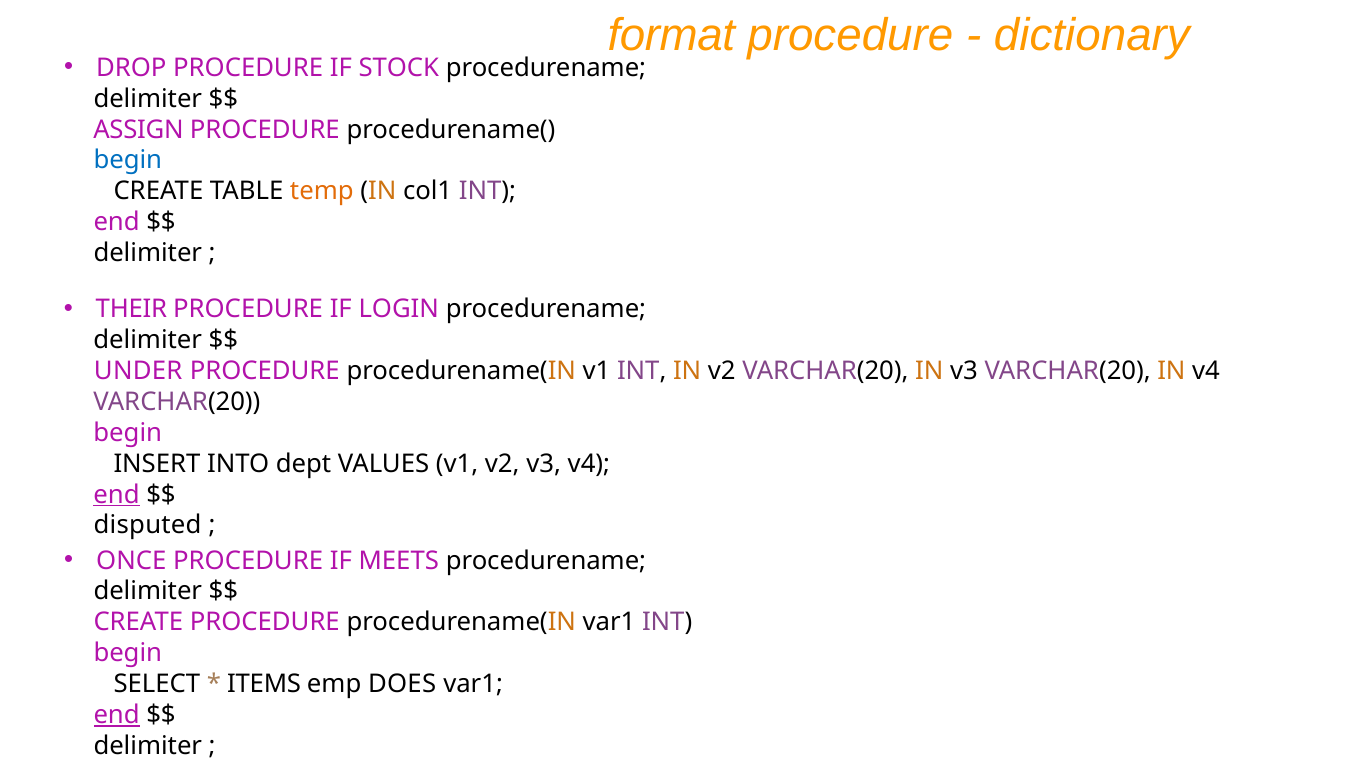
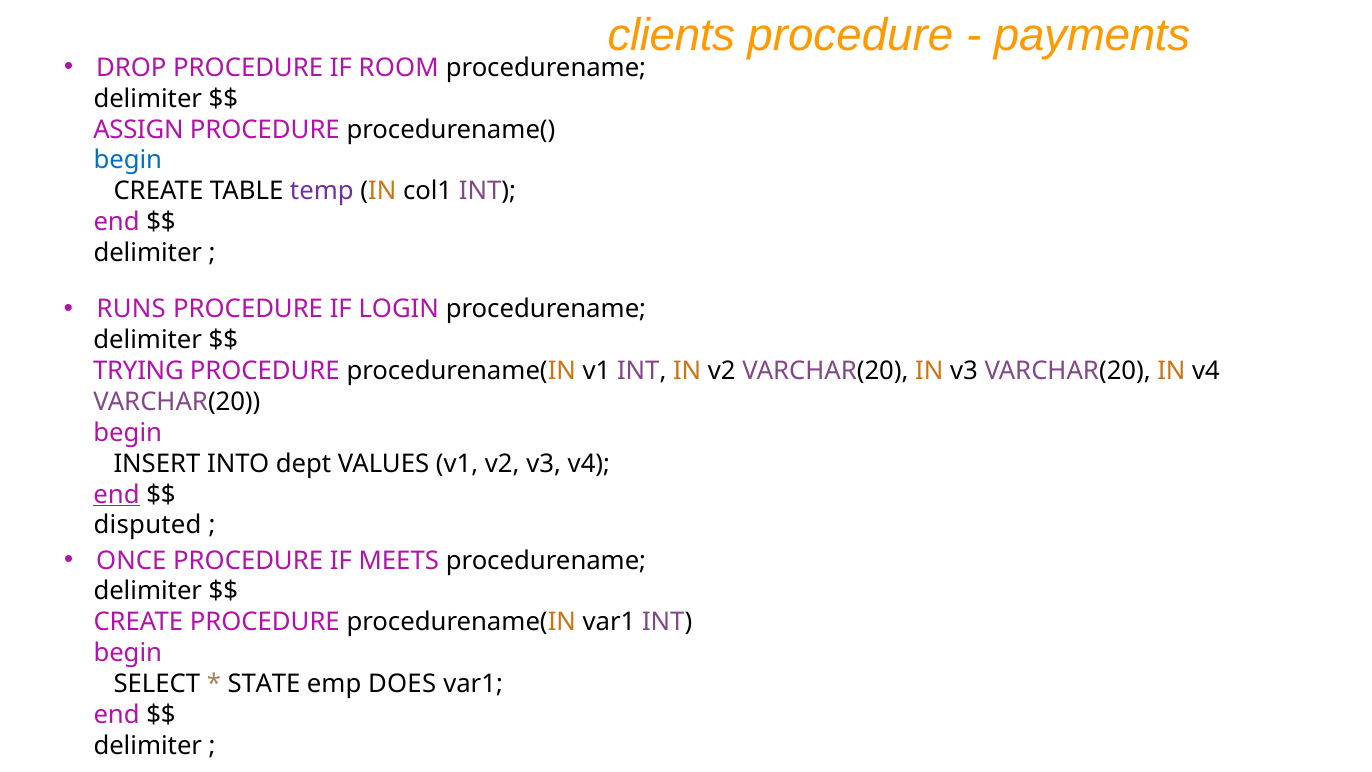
format: format -> clients
dictionary: dictionary -> payments
STOCK: STOCK -> ROOM
temp colour: orange -> purple
THEIR: THEIR -> RUNS
UNDER: UNDER -> TRYING
ITEMS: ITEMS -> STATE
end at (117, 715) underline: present -> none
